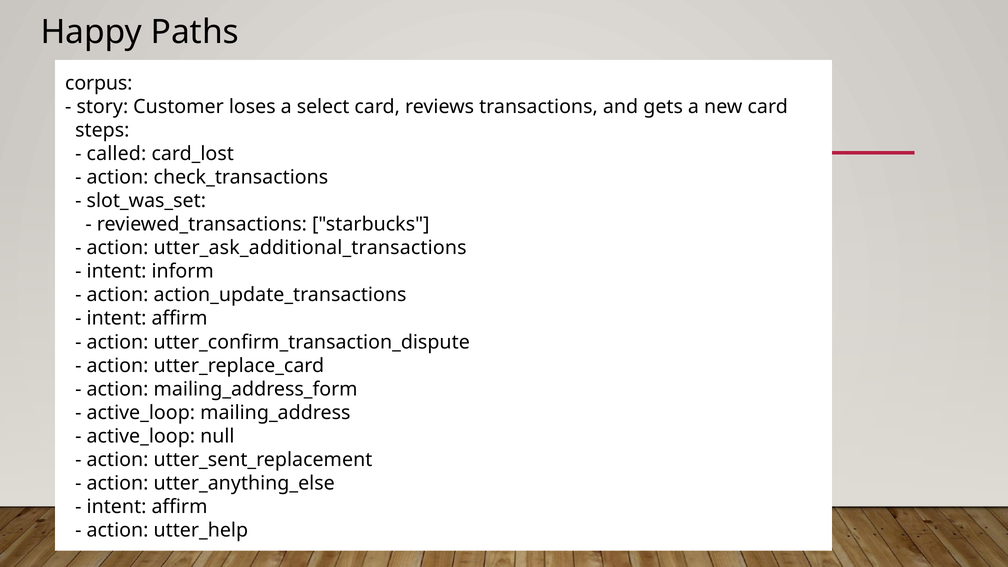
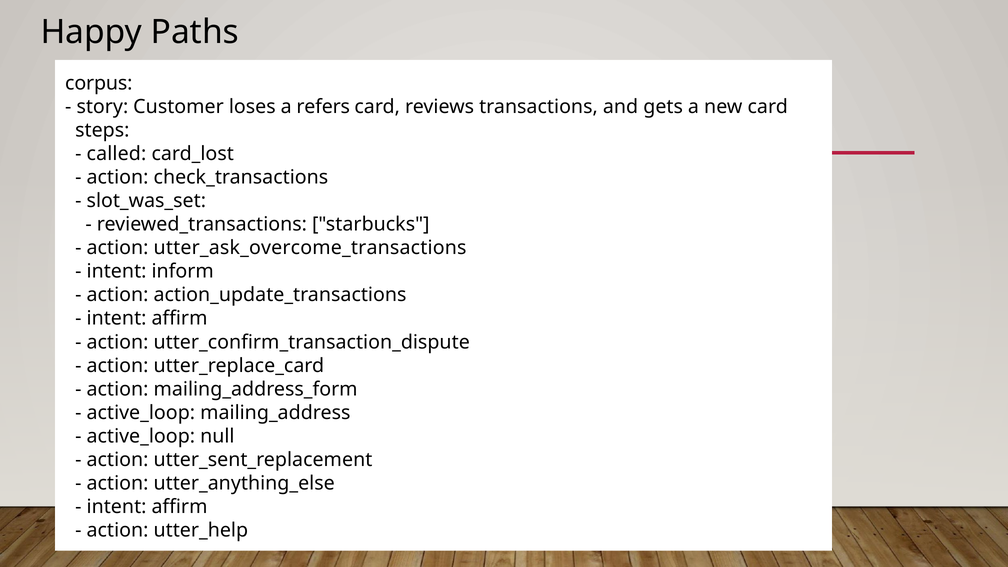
select: select -> refers
utter_ask_additional_transactions: utter_ask_additional_transactions -> utter_ask_overcome_transactions
